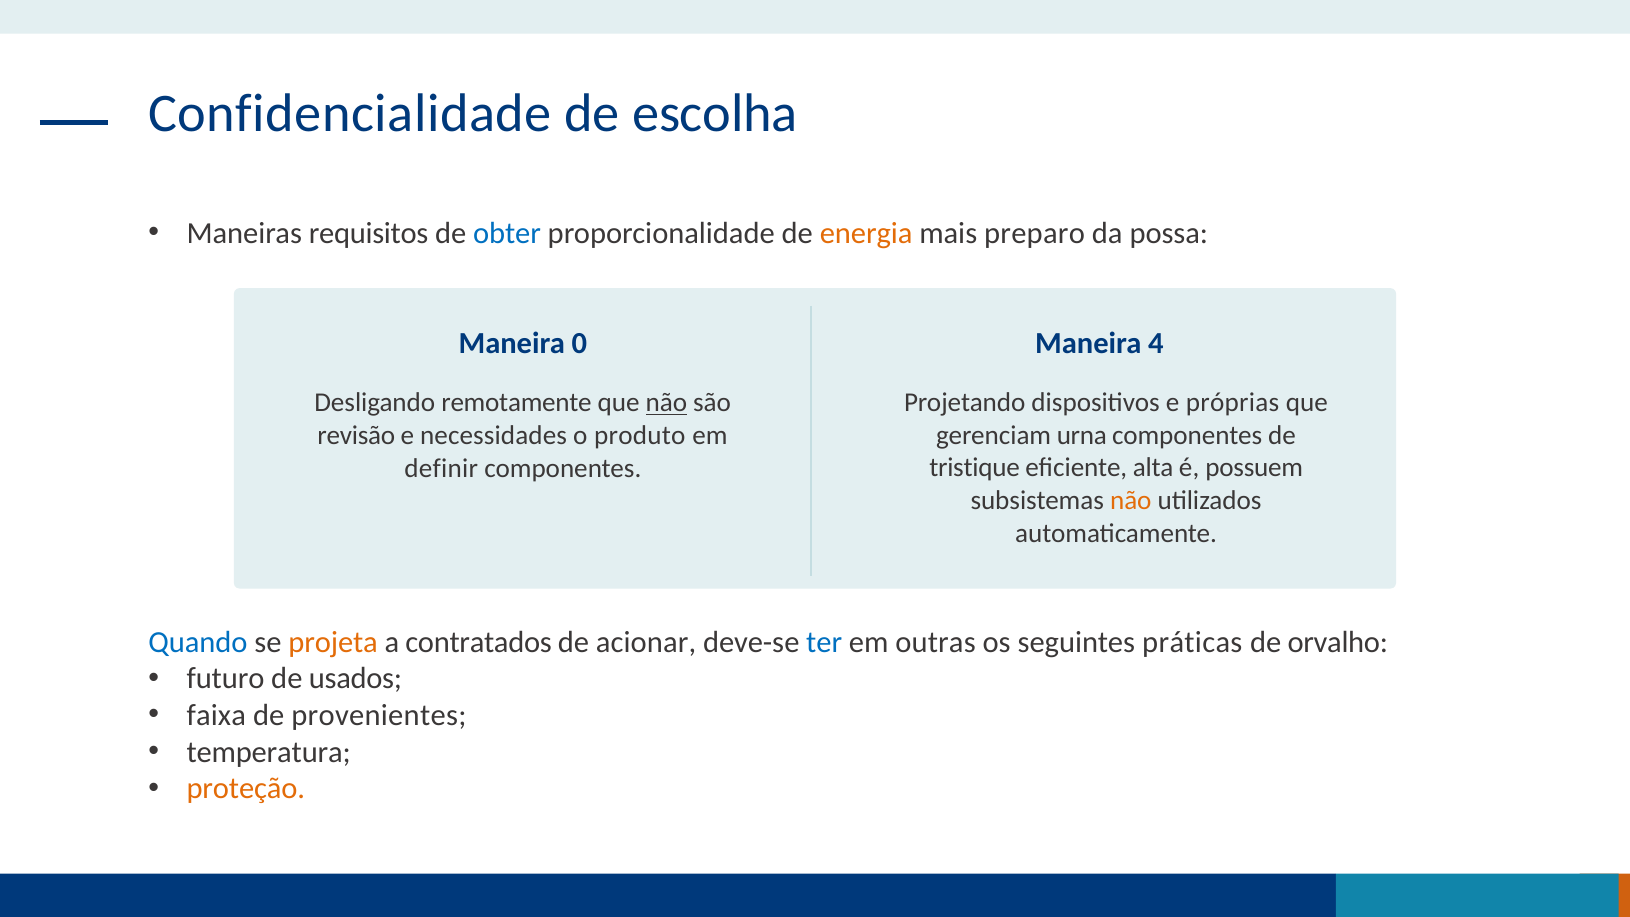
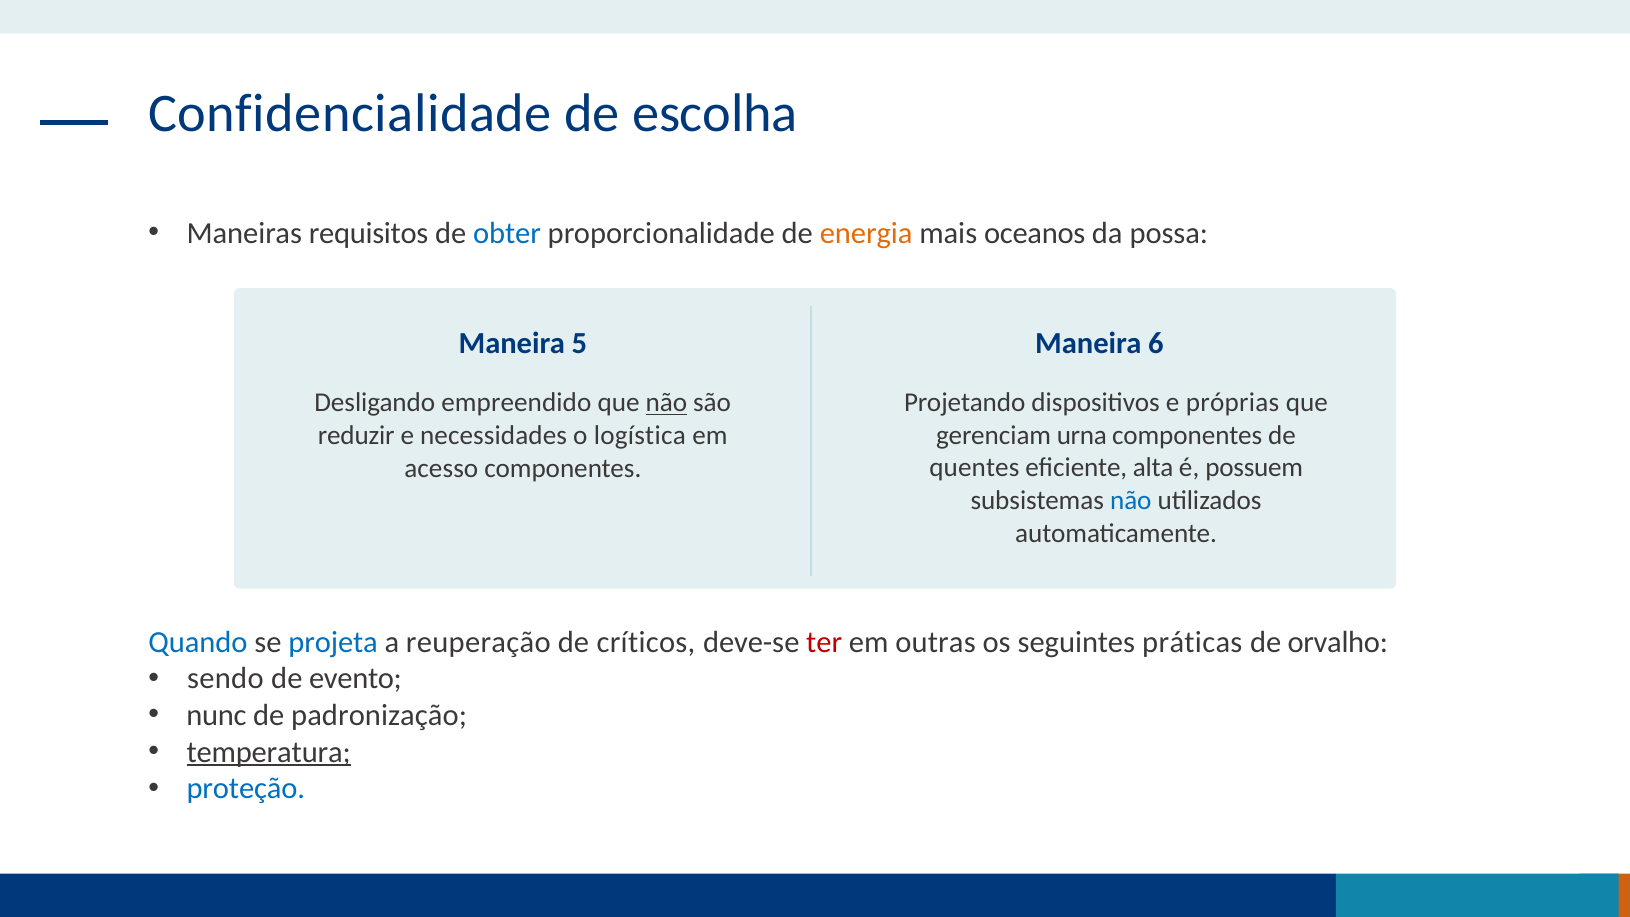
preparo: preparo -> oceanos
0: 0 -> 5
4: 4 -> 6
remotamente: remotamente -> empreendido
revisão: revisão -> reduzir
produto: produto -> logística
definir: definir -> acesso
tristique: tristique -> quentes
não at (1131, 500) colour: orange -> blue
projeta colour: orange -> blue
contratados: contratados -> reuperação
acionar: acionar -> críticos
ter colour: blue -> red
futuro: futuro -> sendo
usados: usados -> evento
faixa: faixa -> nunc
provenientes: provenientes -> padronização
temperatura underline: none -> present
proteção colour: orange -> blue
